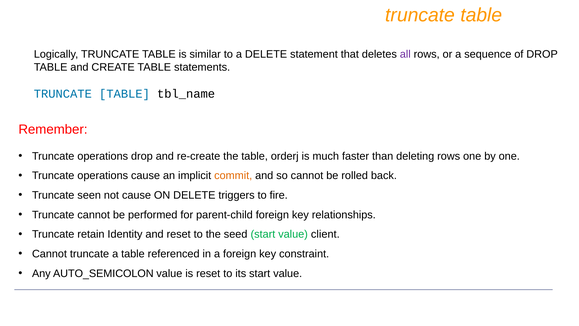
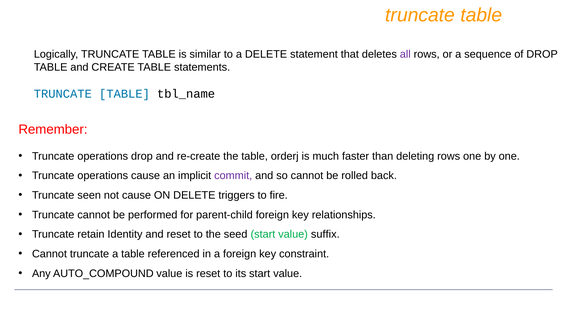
commit colour: orange -> purple
client: client -> suffix
AUTO_SEMICOLON: AUTO_SEMICOLON -> AUTO_COMPOUND
